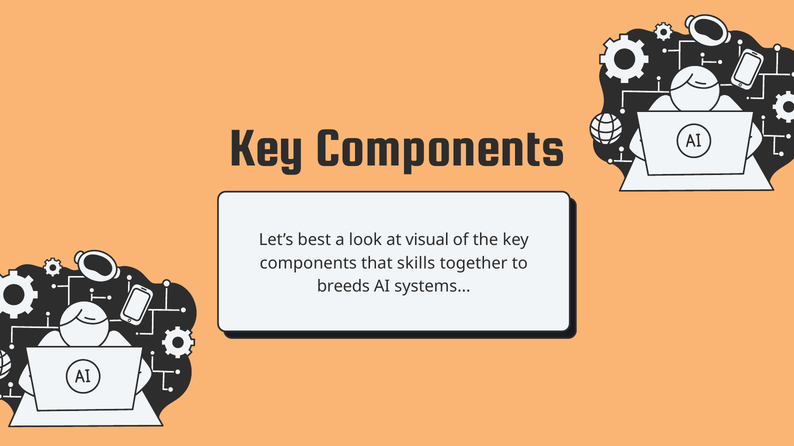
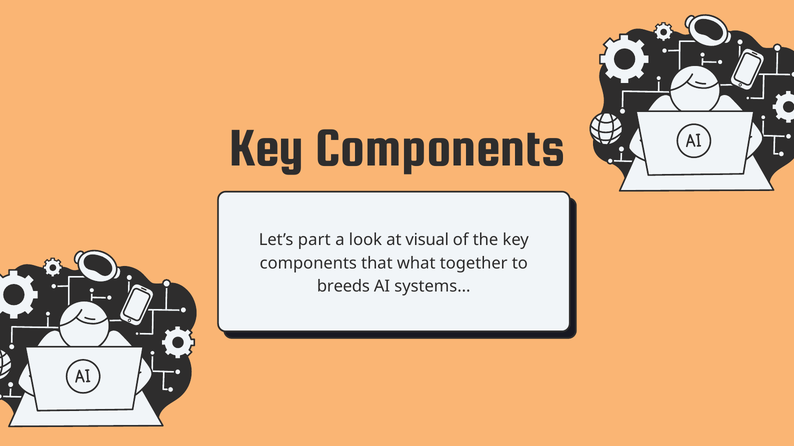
best: best -> part
skills: skills -> what
